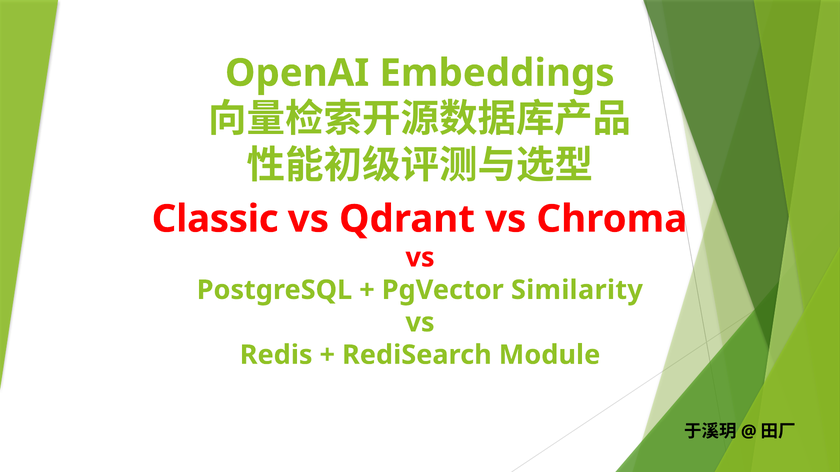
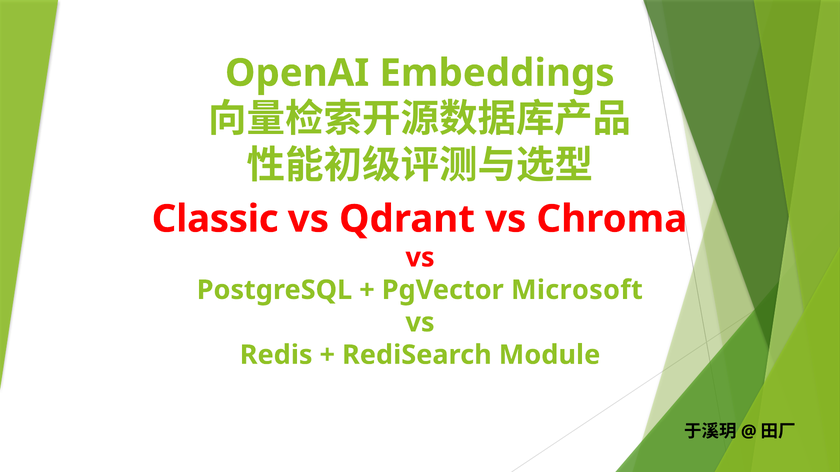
Similarity: Similarity -> Microsoft
